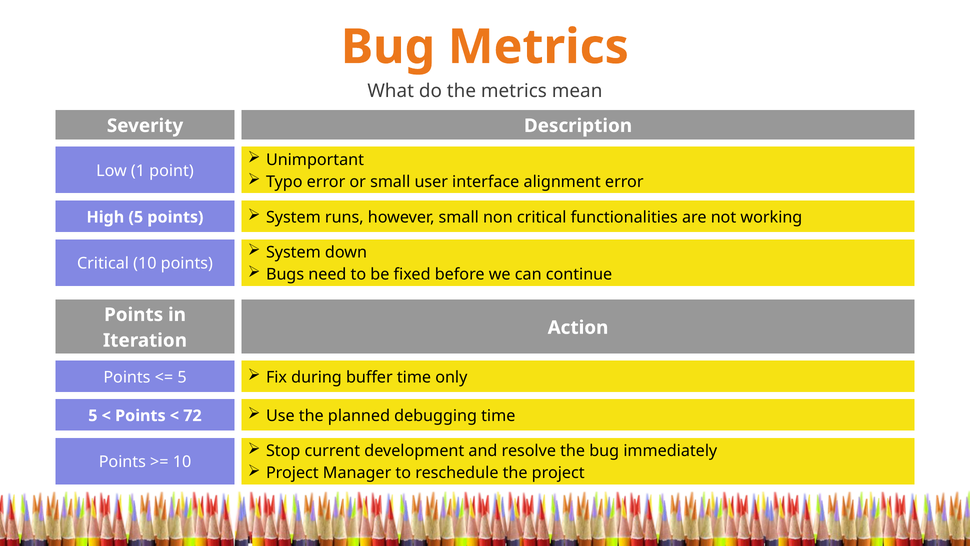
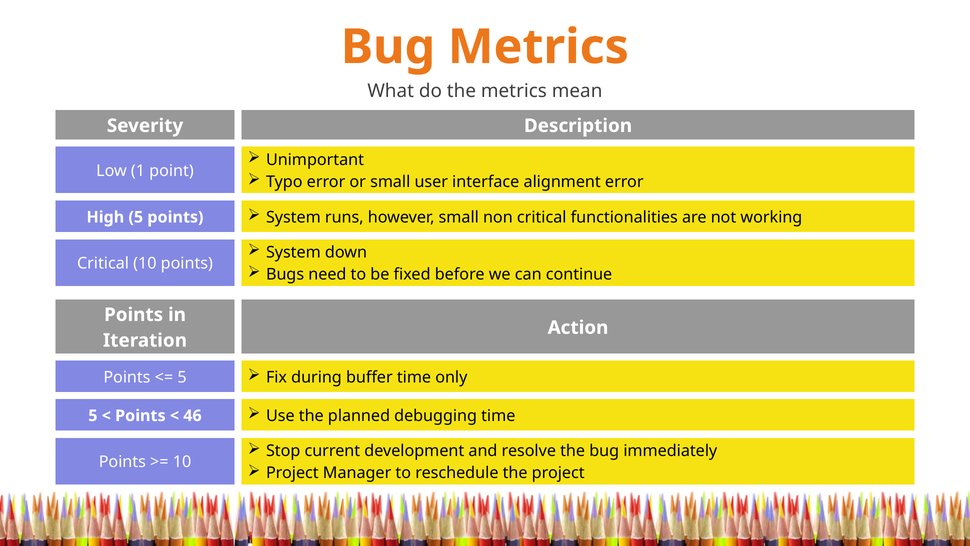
72: 72 -> 46
